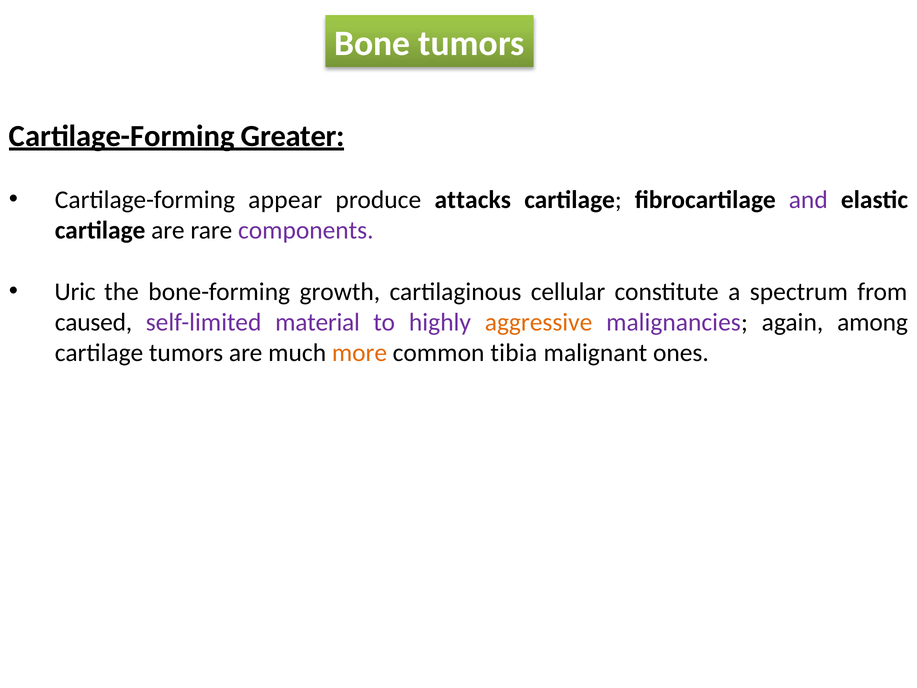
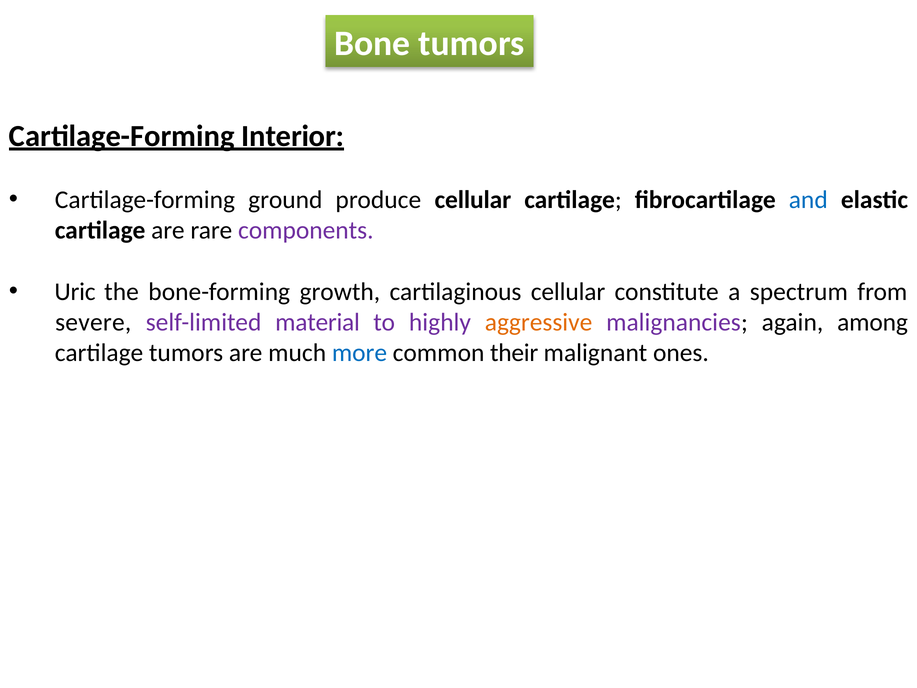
Greater: Greater -> Interior
appear: appear -> ground
produce attacks: attacks -> cellular
and colour: purple -> blue
caused: caused -> severe
more colour: orange -> blue
tibia: tibia -> their
